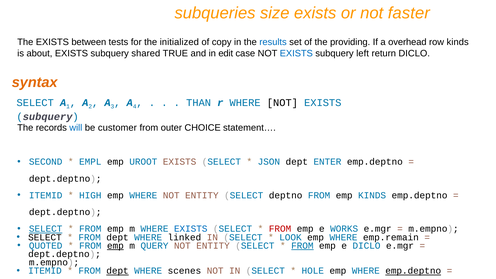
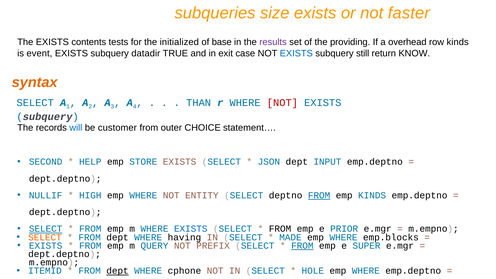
between: between -> contents
copy: copy -> base
results colour: blue -> purple
about: about -> event
shared: shared -> datadir
edit: edit -> exit
left: left -> still
return DICLO: DICLO -> KNOW
NOT at (282, 103) colour: black -> red
EMPL: EMPL -> HELP
UROOT: UROOT -> STORE
ENTER: ENTER -> INPUT
ITEMID at (46, 195): ITEMID -> NULLIF
FROM at (319, 195) underline: none -> present
FROM at (280, 229) colour: red -> black
WORKS: WORKS -> PRIOR
SELECT at (45, 237) colour: black -> orange
linked: linked -> having
LOOK: LOOK -> MADE
emp.remain: emp.remain -> emp.blocks
QUOTED at (46, 246): QUOTED -> EXISTS
emp at (115, 246) underline: present -> none
ENTITY at (213, 246): ENTITY -> PREFIX
e DICLO: DICLO -> SUPER
scenes: scenes -> cphone
emp.deptno at (413, 271) underline: present -> none
